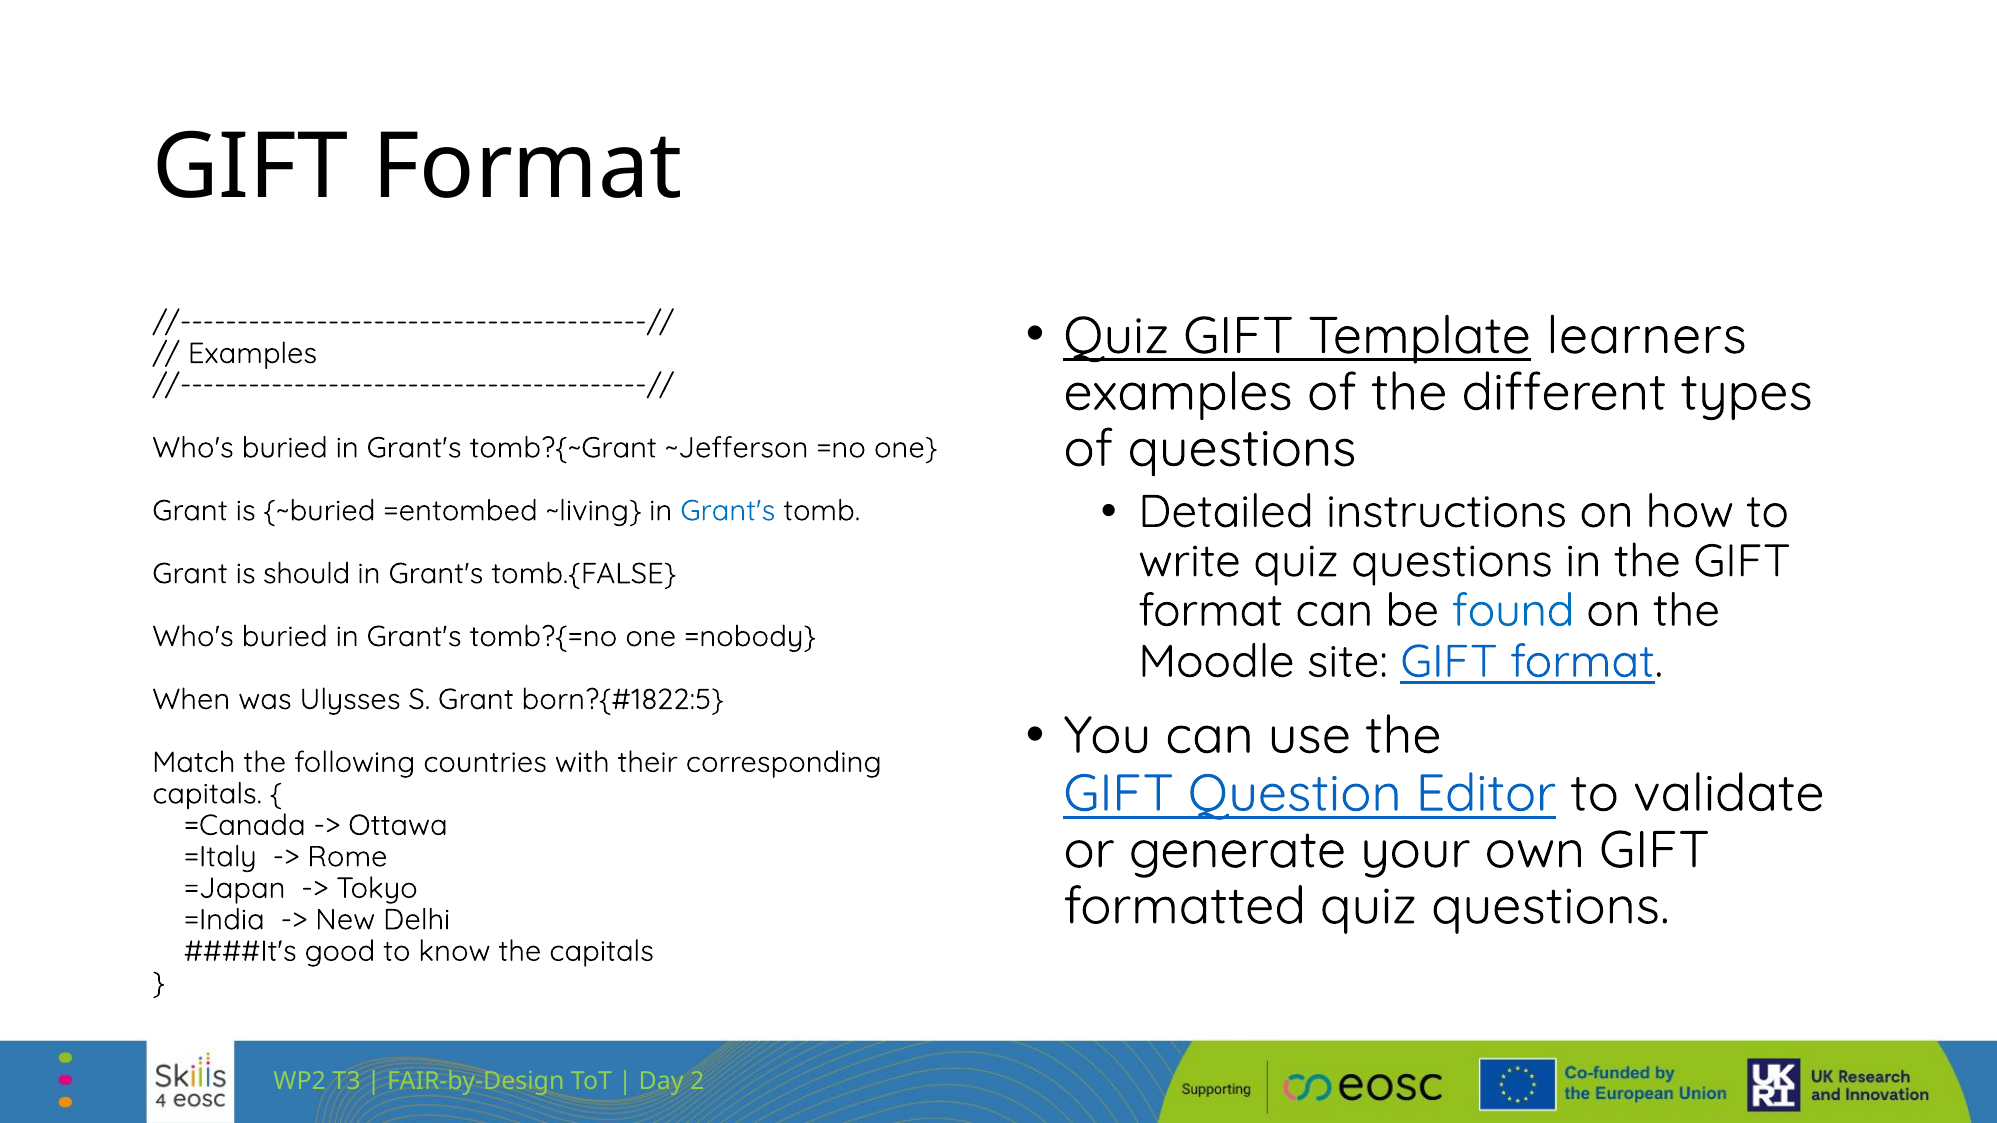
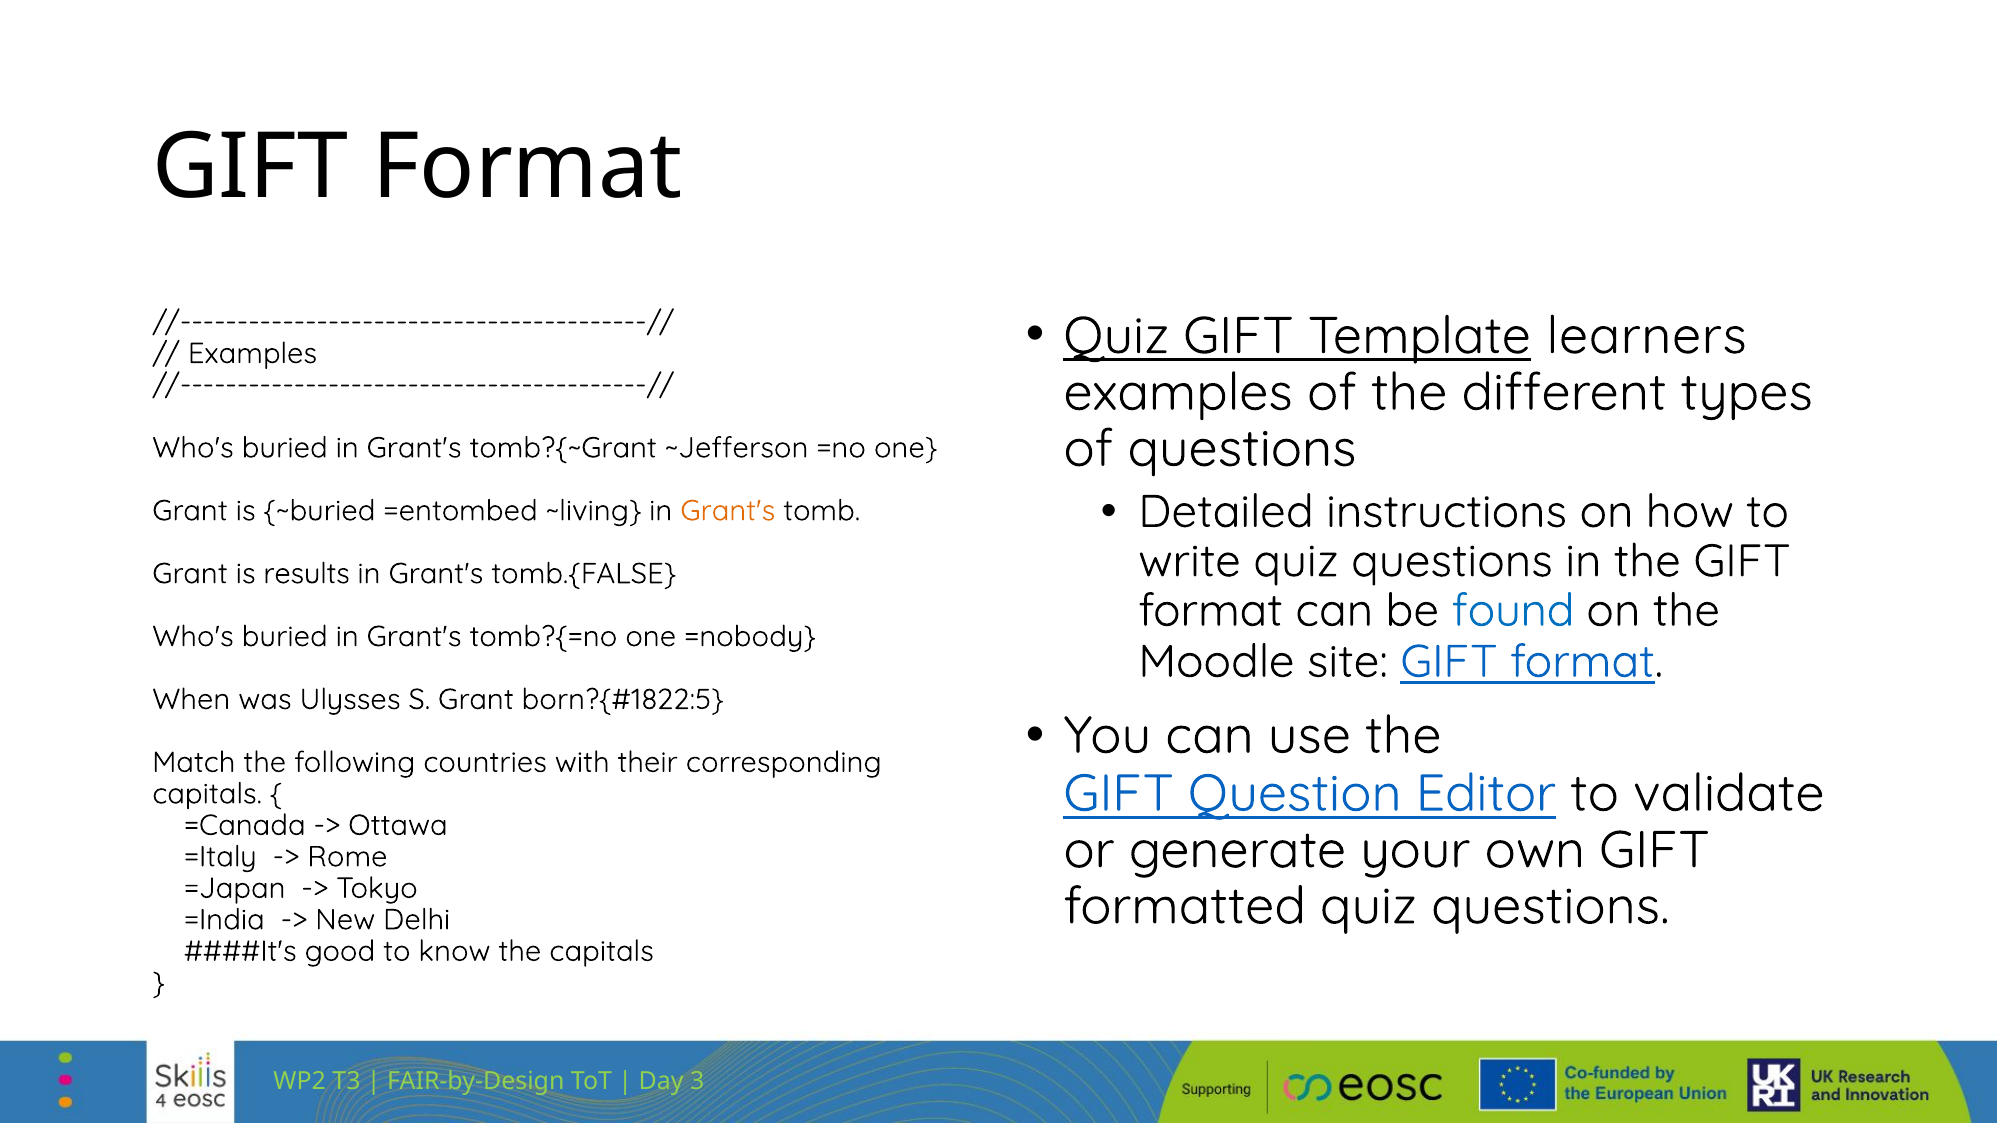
Grant's at (728, 511) colour: blue -> orange
should: should -> results
2: 2 -> 3
